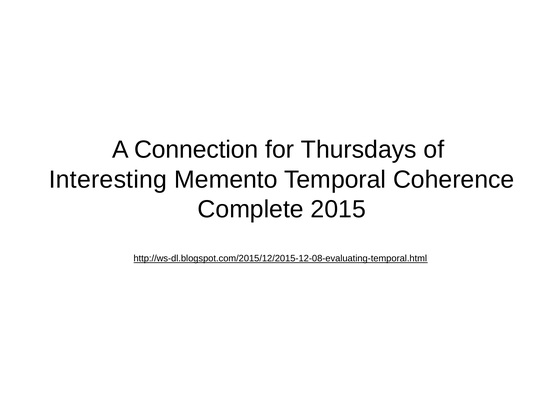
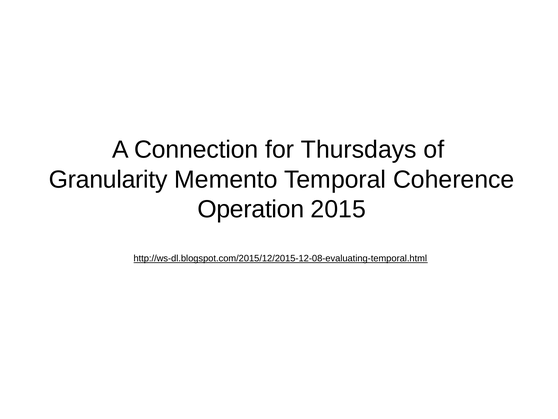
Interesting: Interesting -> Granularity
Complete: Complete -> Operation
